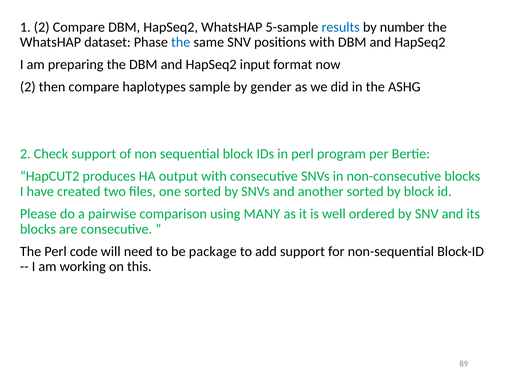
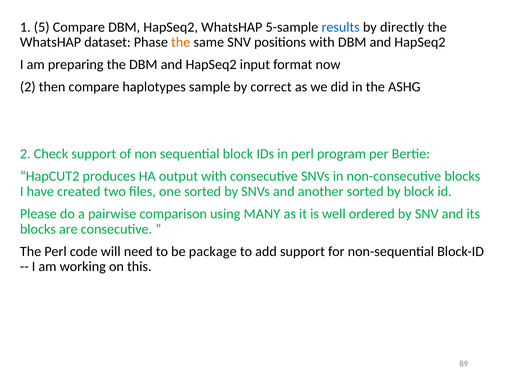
1 2: 2 -> 5
number: number -> directly
the at (181, 42) colour: blue -> orange
gender: gender -> correct
